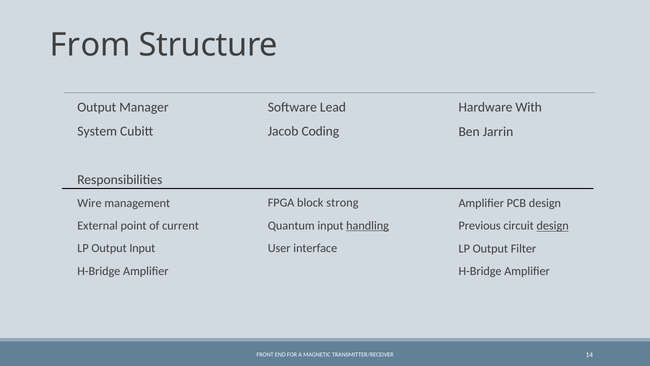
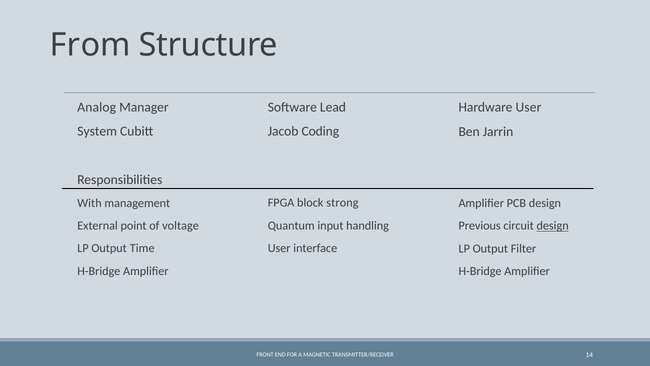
Output at (97, 107): Output -> Analog
Hardware With: With -> User
Wire: Wire -> With
handling underline: present -> none
current: current -> voltage
Output Input: Input -> Time
